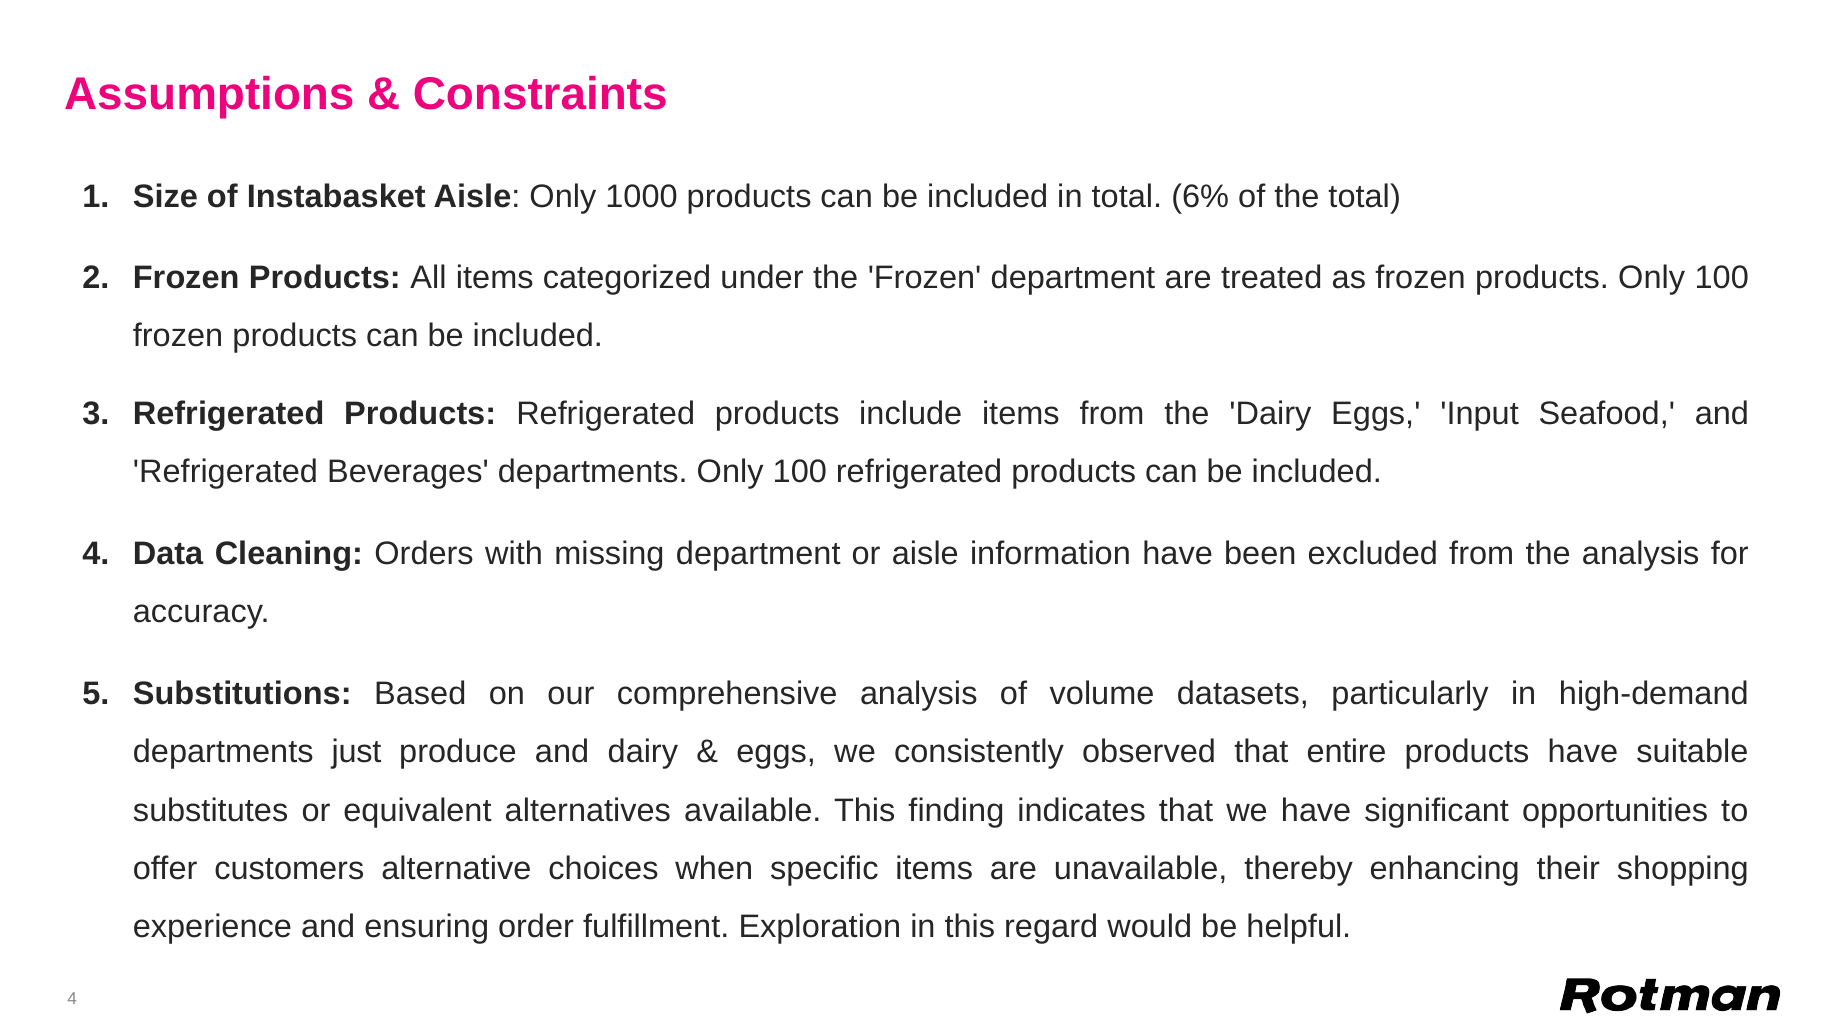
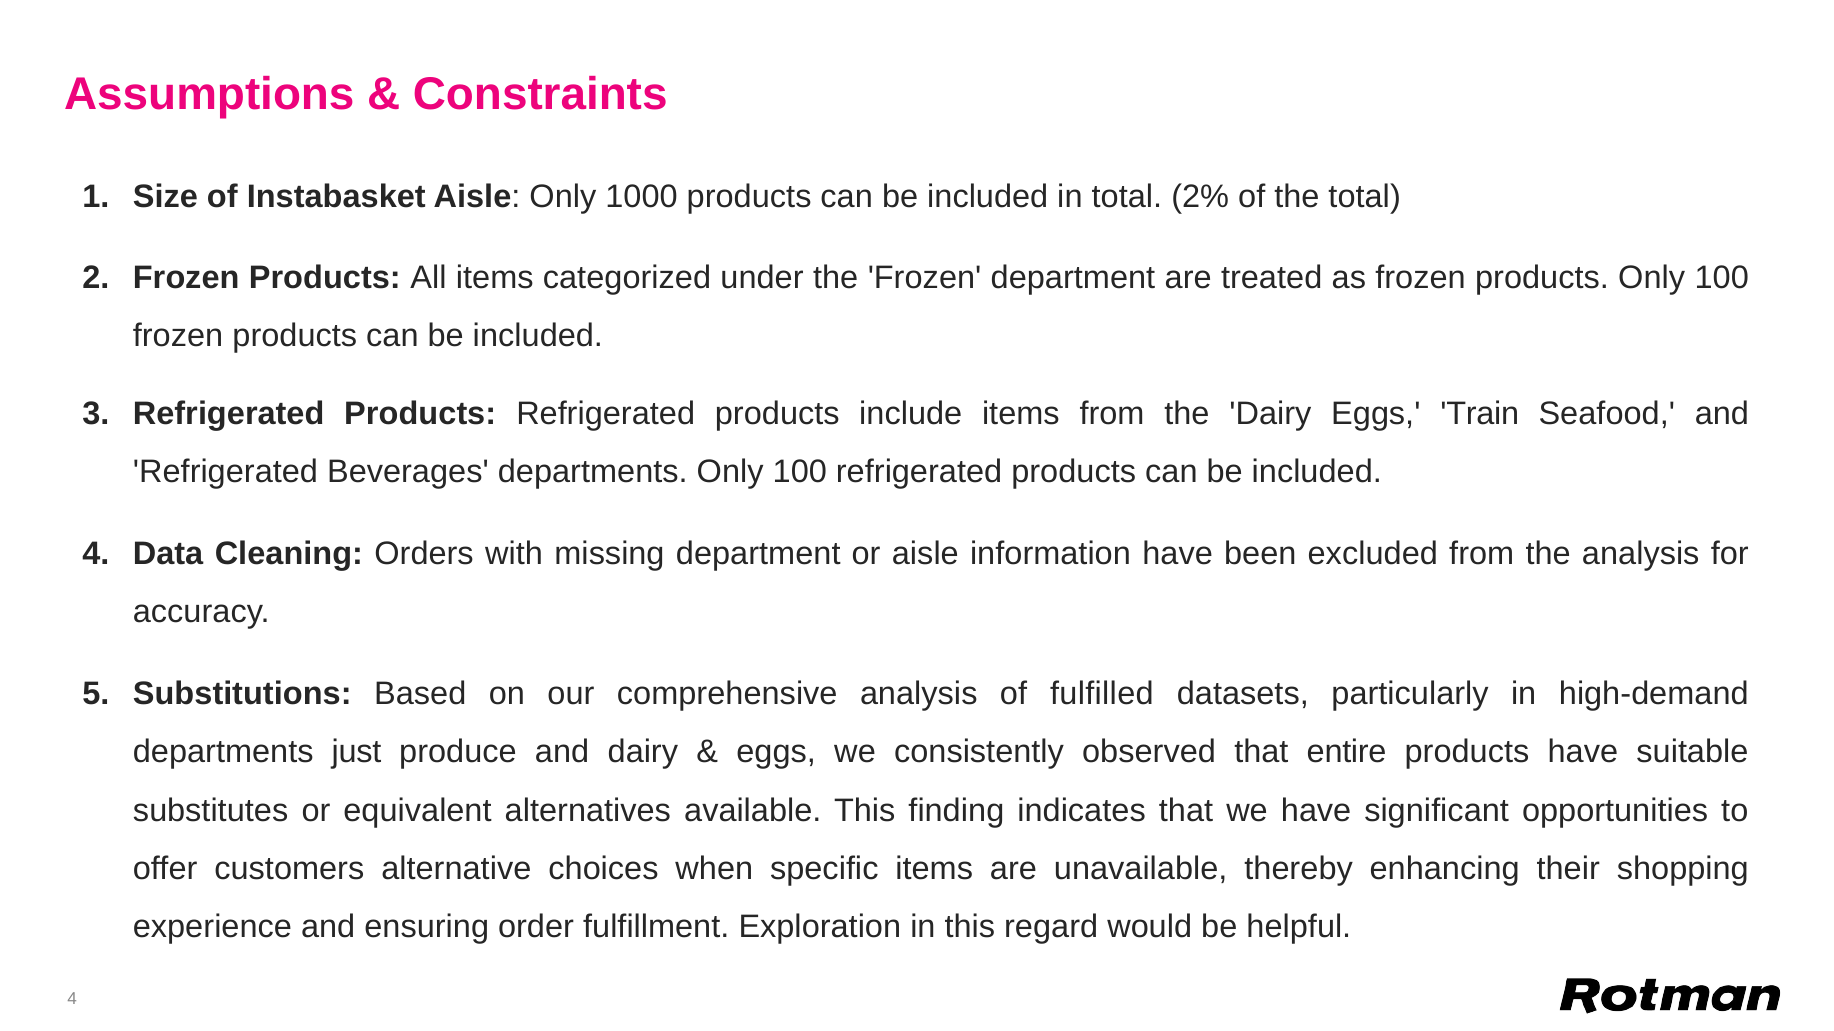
6%: 6% -> 2%
Input: Input -> Train
volume: volume -> fulfilled
